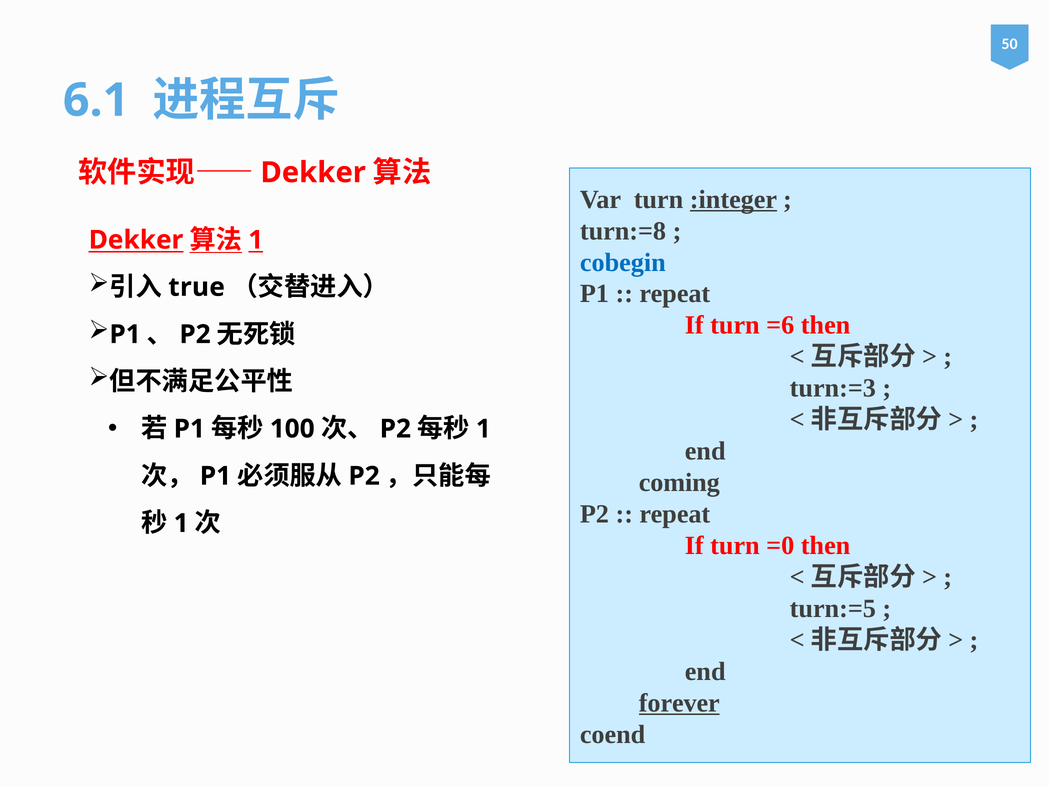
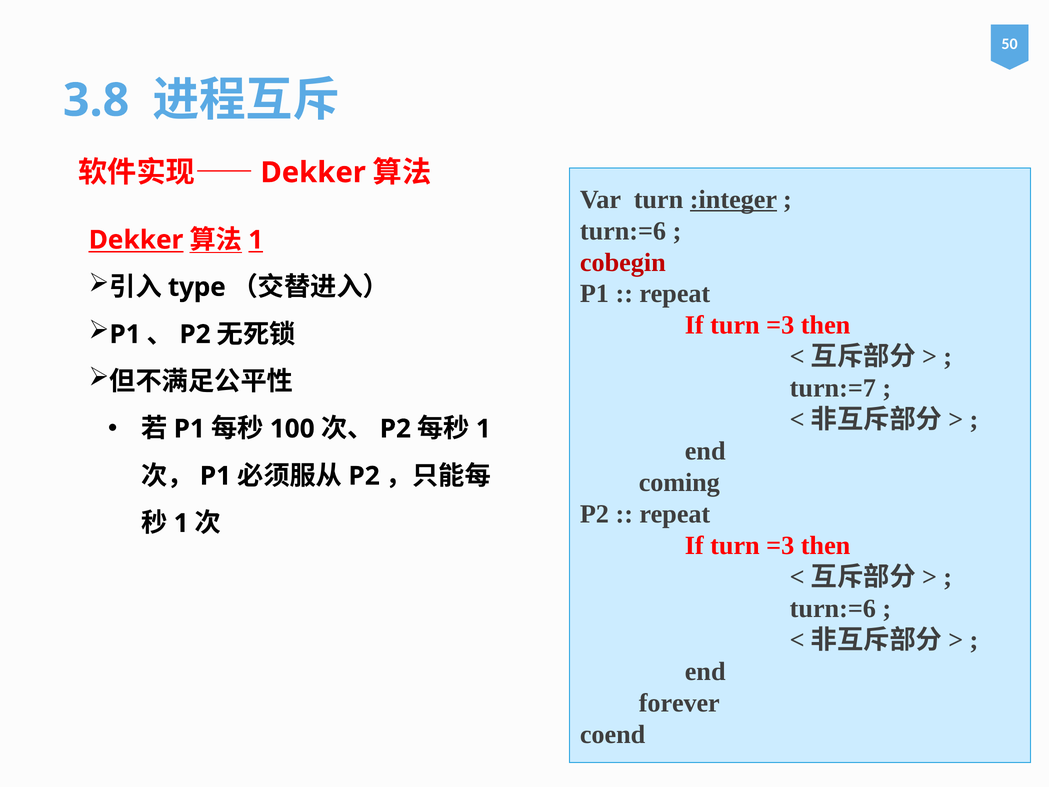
6.1: 6.1 -> 3.8
turn:=8 at (623, 231): turn:=8 -> turn:=6
cobegin colour: blue -> red
true: true -> type
=6 at (780, 325): =6 -> =3
turn:=3: turn:=3 -> turn:=7
=0 at (780, 545): =0 -> =3
turn:=5 at (833, 608): turn:=5 -> turn:=6
forever underline: present -> none
